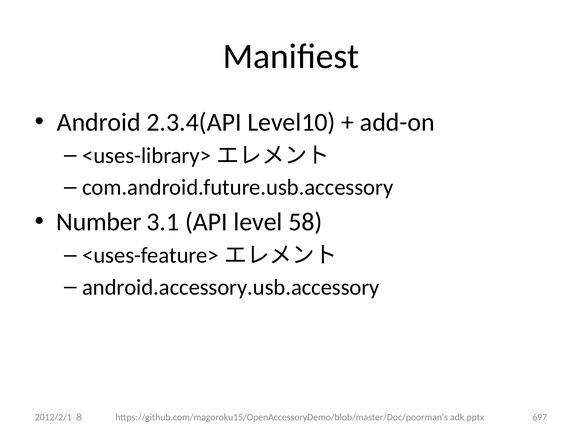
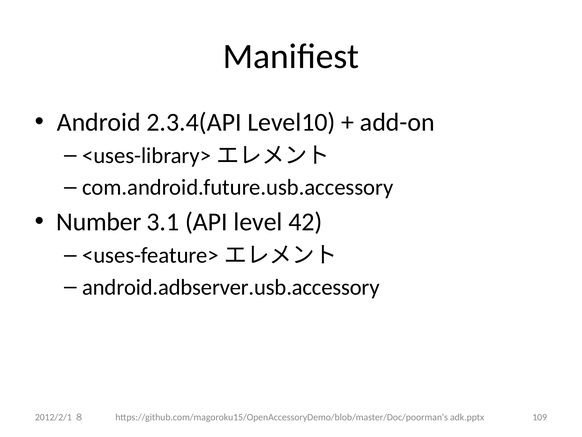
58: 58 -> 42
android.accessory.usb.accessory: android.accessory.usb.accessory -> android.adbserver.usb.accessory
697: 697 -> 109
